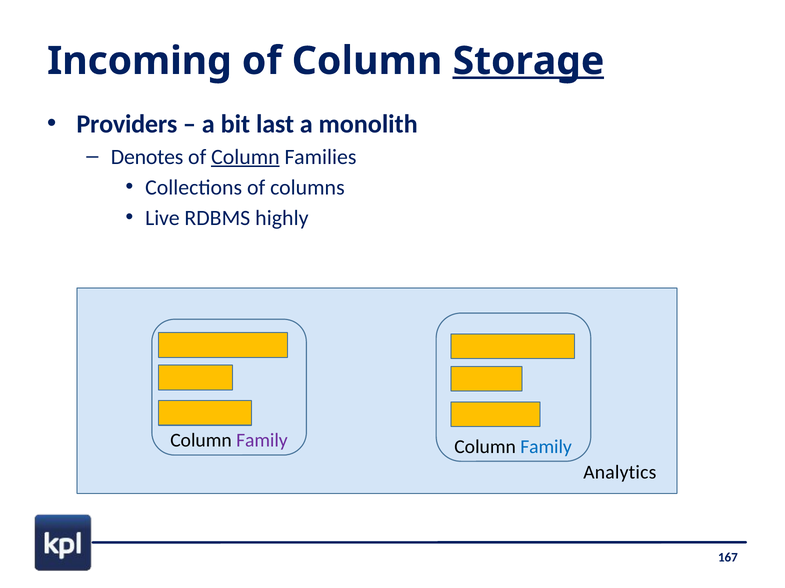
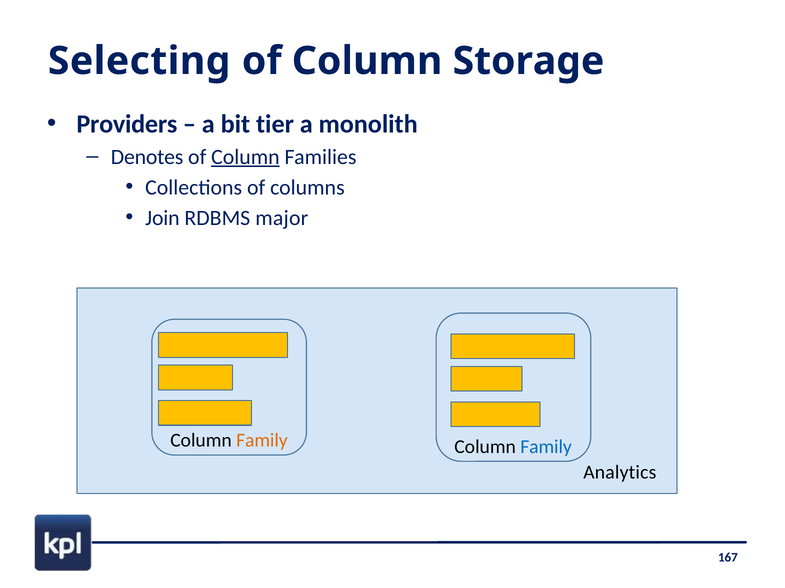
Incoming: Incoming -> Selecting
Storage underline: present -> none
last: last -> tier
Live: Live -> Join
highly: highly -> major
Family at (262, 441) colour: purple -> orange
